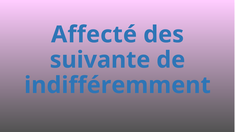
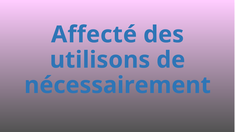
suivante: suivante -> utilisons
indifféremment: indifféremment -> nécessairement
